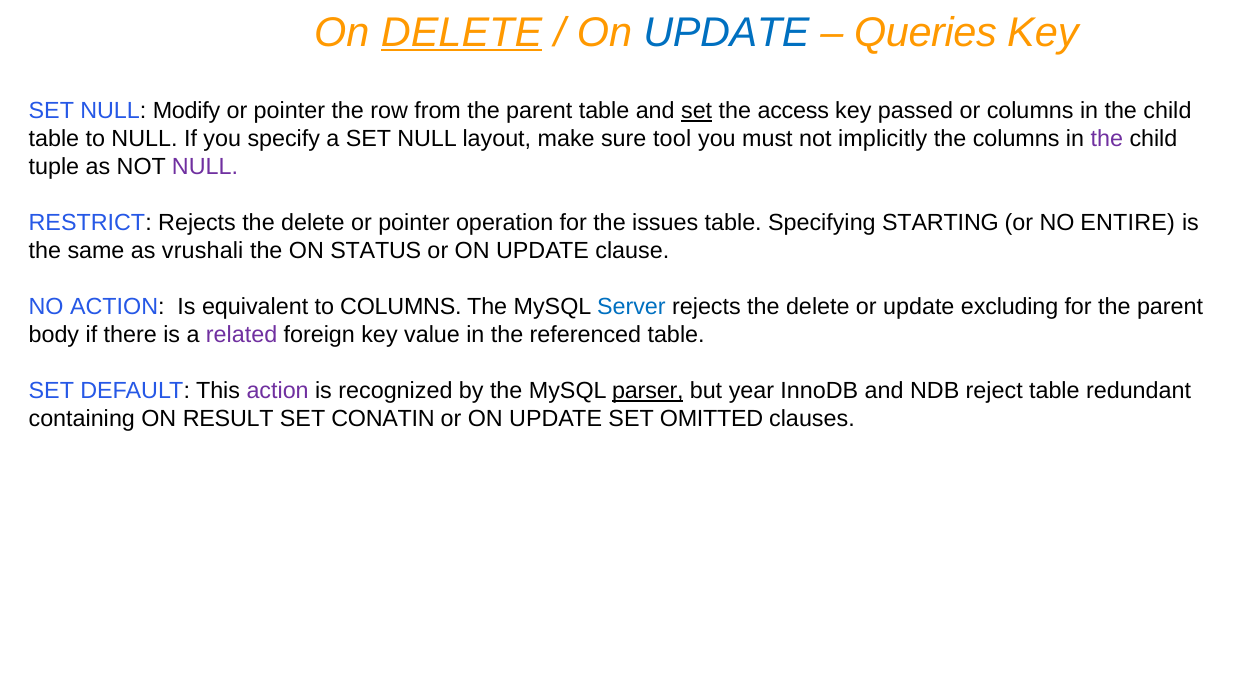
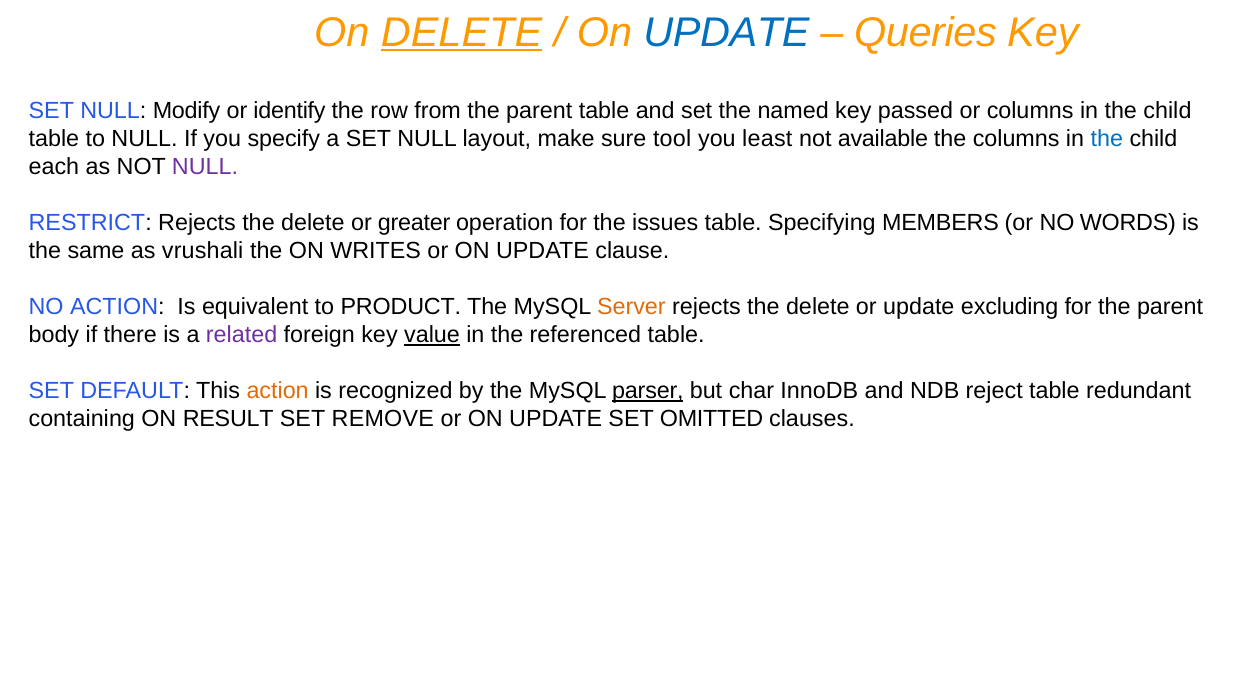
pointer at (289, 111): pointer -> identify
set at (697, 111) underline: present -> none
access: access -> named
must: must -> least
implicitly: implicitly -> available
the at (1107, 139) colour: purple -> blue
tuple: tuple -> each
delete or pointer: pointer -> greater
STARTING: STARTING -> MEMBERS
ENTIRE: ENTIRE -> WORDS
STATUS: STATUS -> WRITES
to COLUMNS: COLUMNS -> PRODUCT
Server colour: blue -> orange
value underline: none -> present
action at (278, 391) colour: purple -> orange
year: year -> char
CONATIN: CONATIN -> REMOVE
